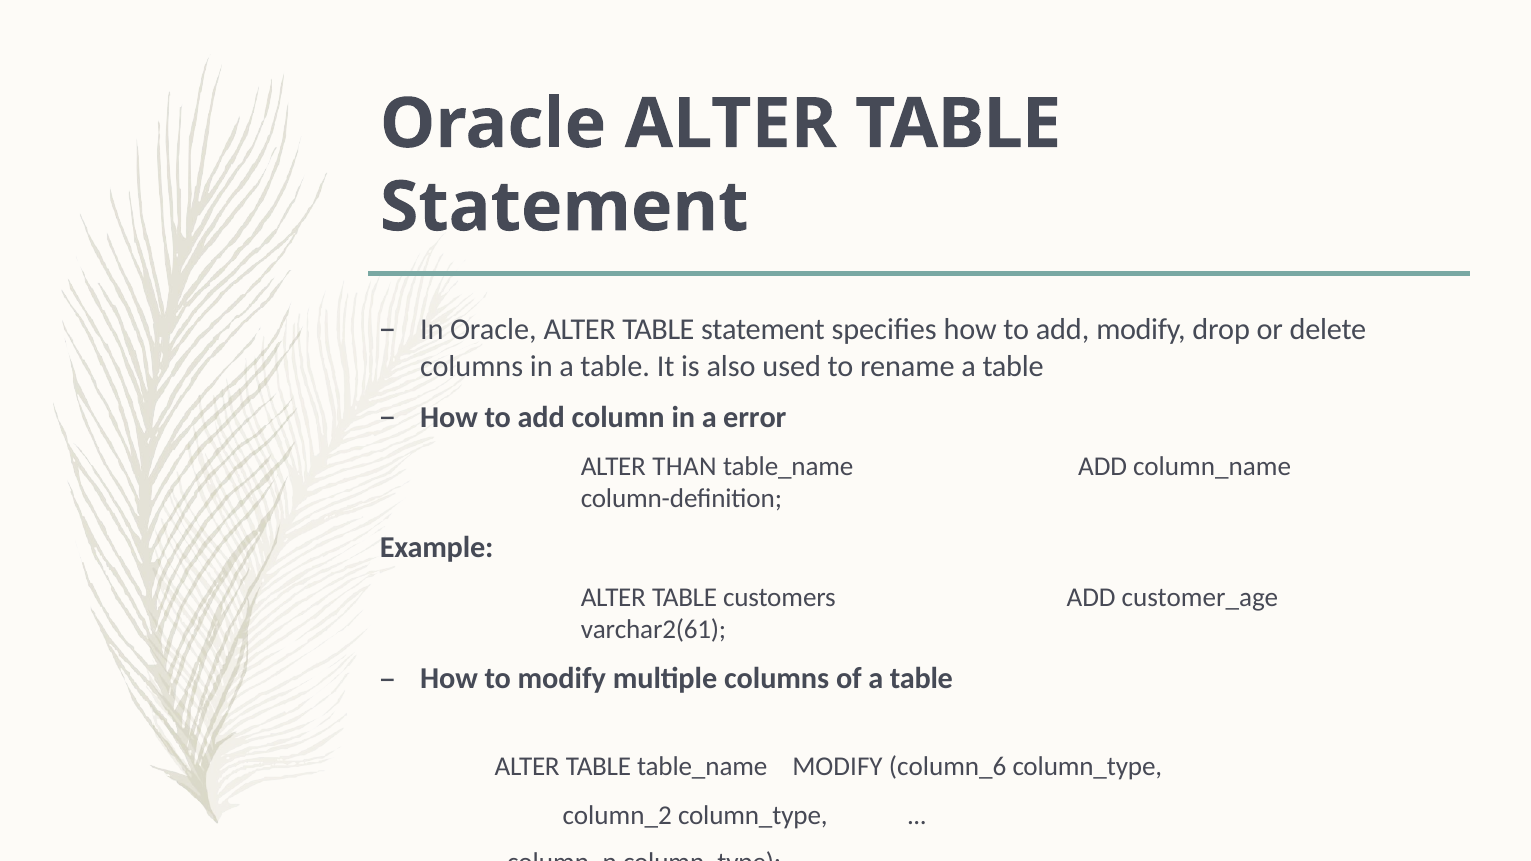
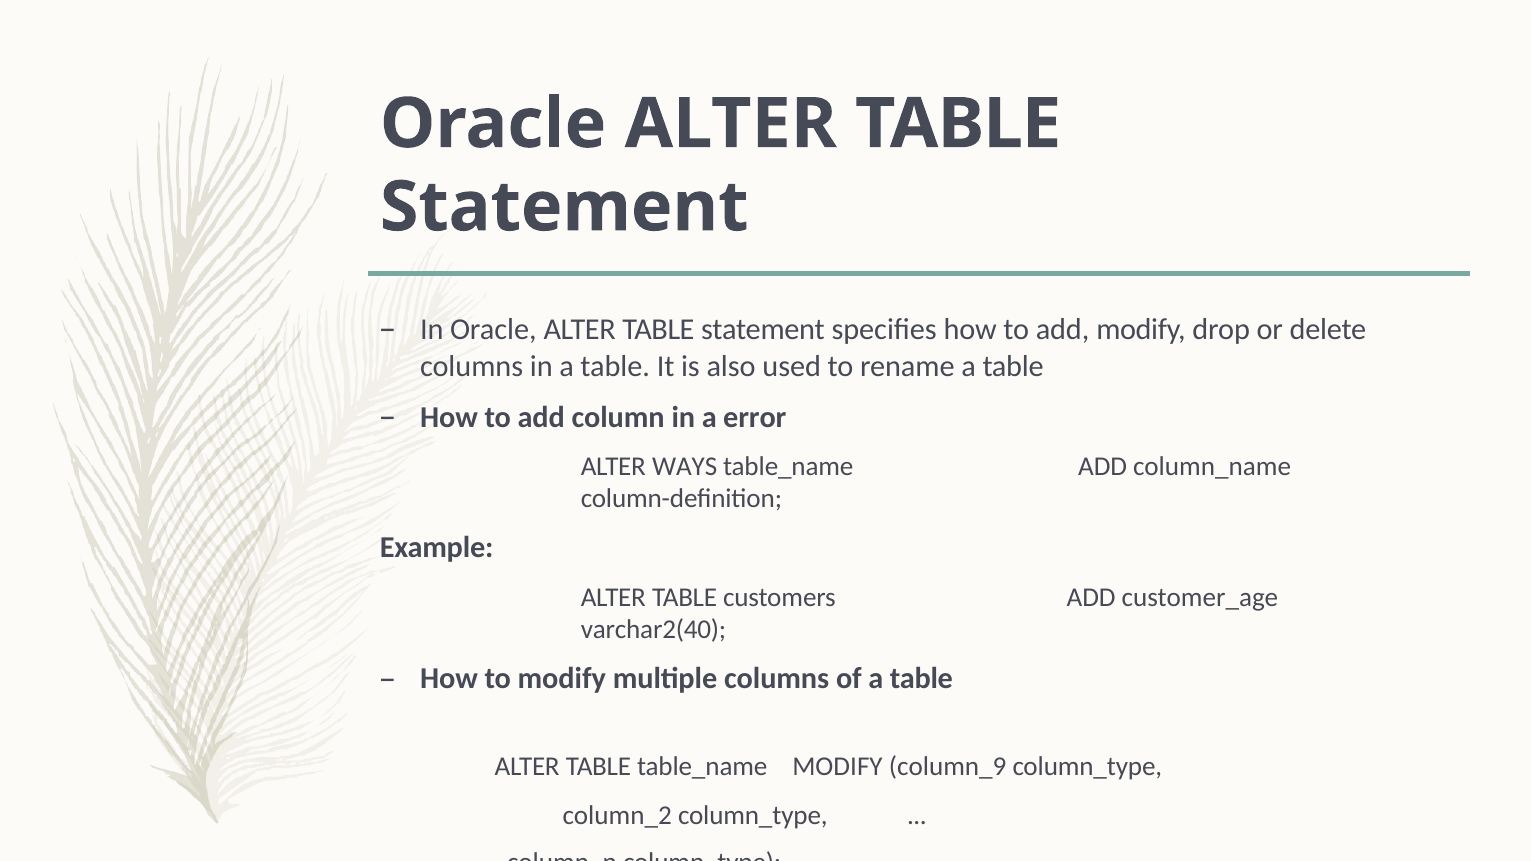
THAN: THAN -> WAYS
varchar2(61: varchar2(61 -> varchar2(40
column_6: column_6 -> column_9
